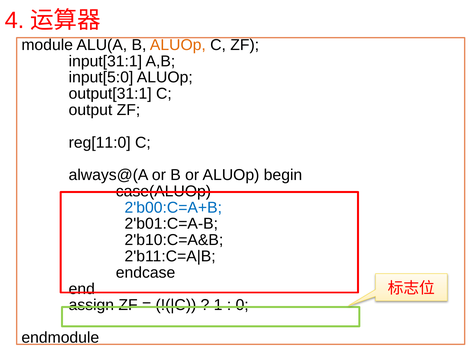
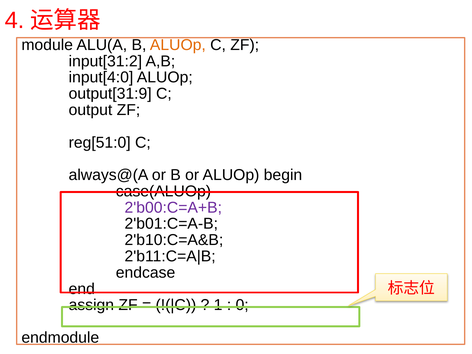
input[31:1: input[31:1 -> input[31:2
input[5:0: input[5:0 -> input[4:0
output[31:1: output[31:1 -> output[31:9
reg[11:0: reg[11:0 -> reg[51:0
2'b00:C=A+B colour: blue -> purple
